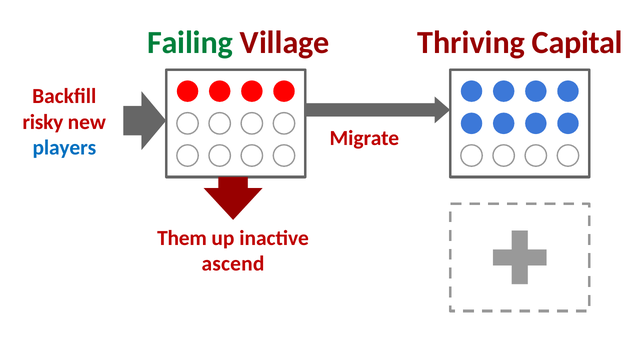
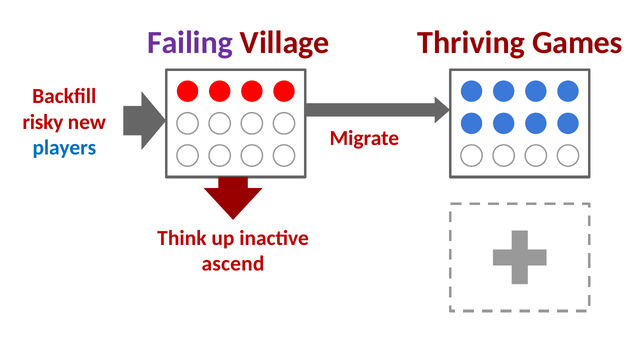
Failing colour: green -> purple
Capital: Capital -> Games
Them: Them -> Think
